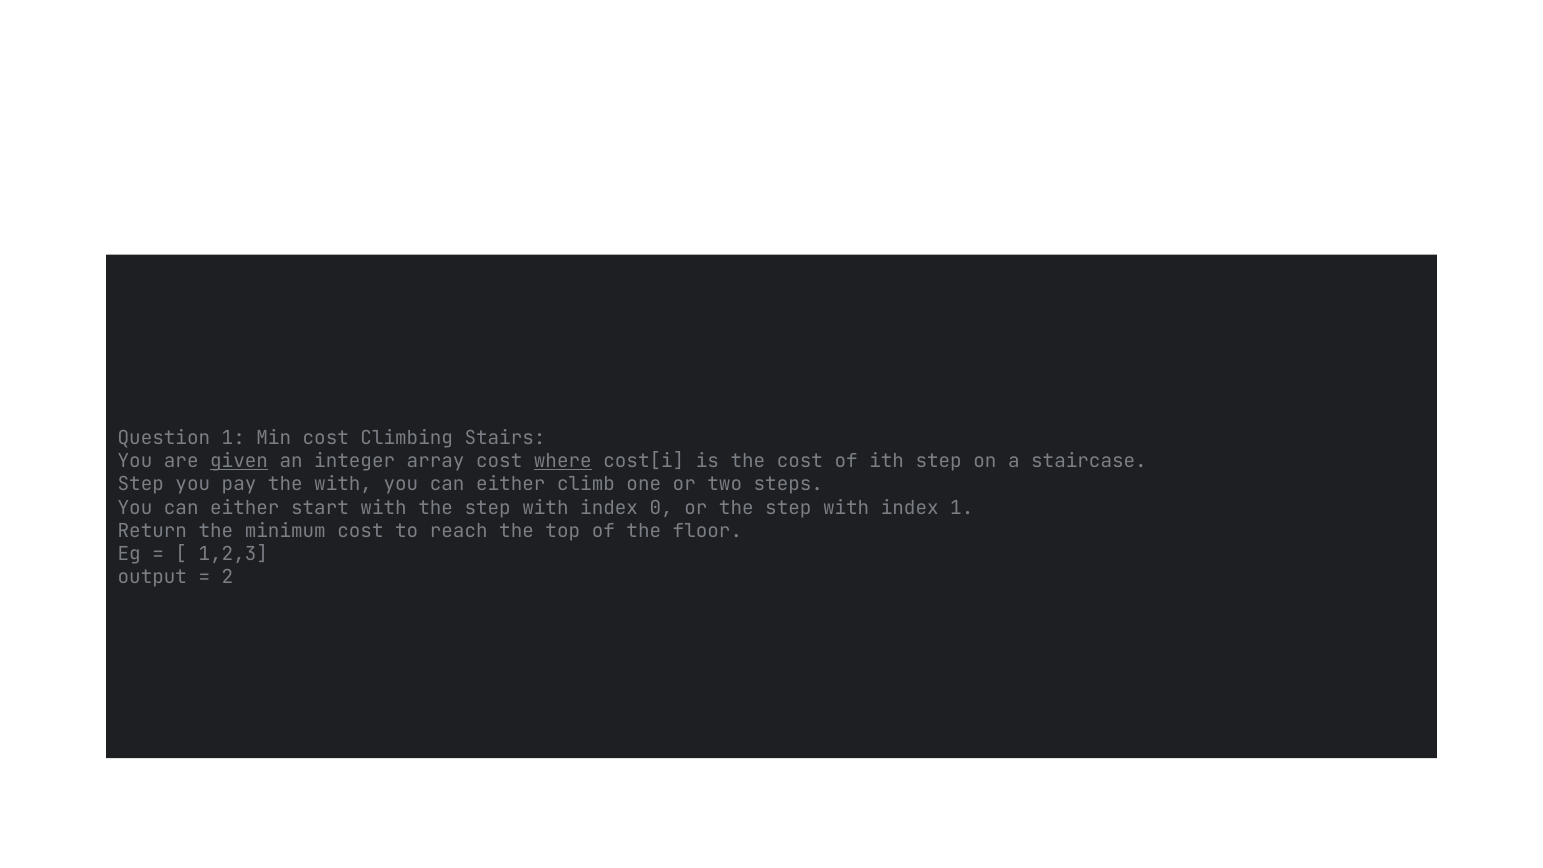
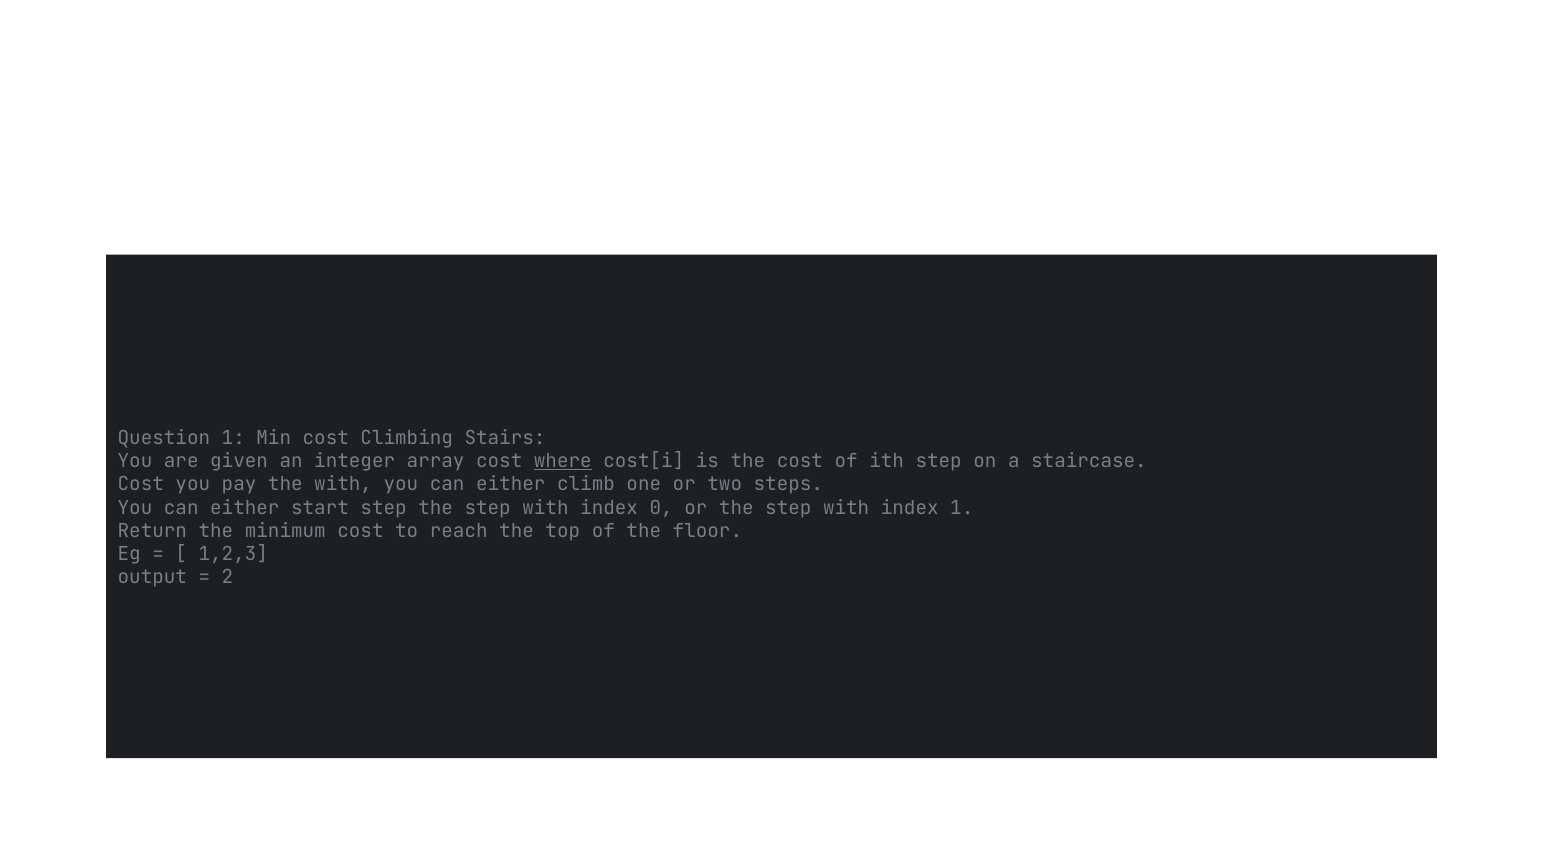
given underline: present -> none
Step at (141, 485): Step -> Cost
start with: with -> step
